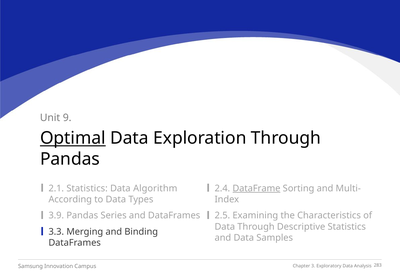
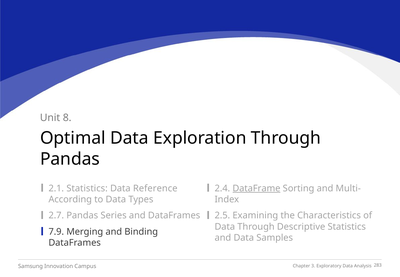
9: 9 -> 8
Optimal underline: present -> none
Algorithm: Algorithm -> Reference
3.9: 3.9 -> 2.7
3.3: 3.3 -> 7.9
